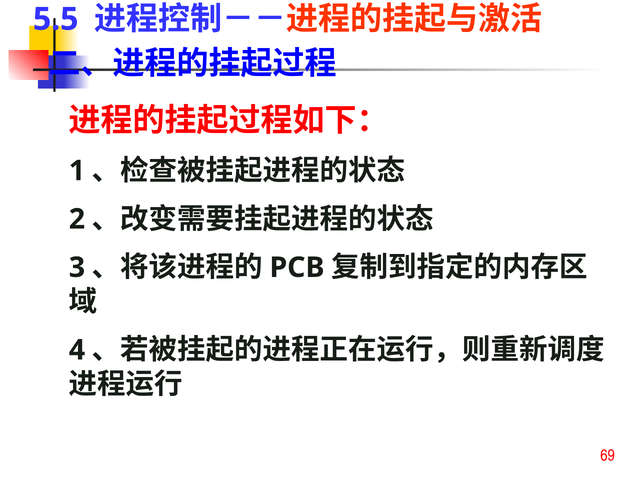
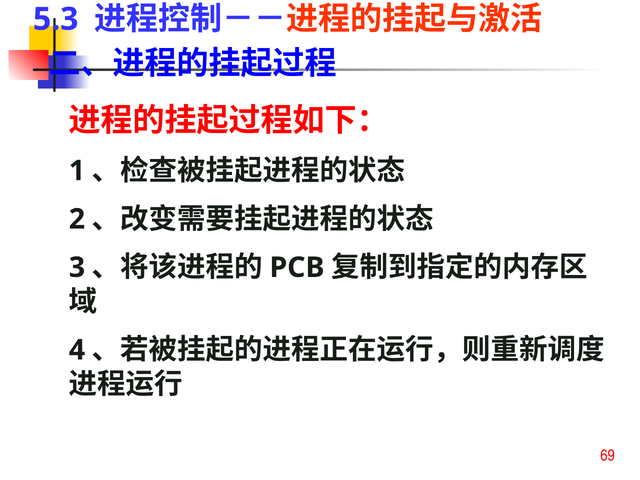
5.5: 5.5 -> 5.3
